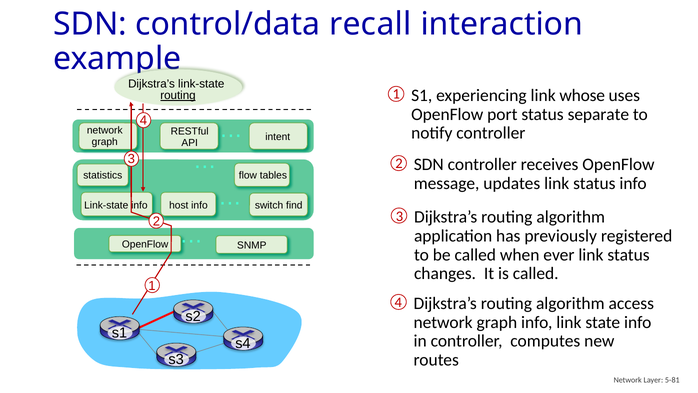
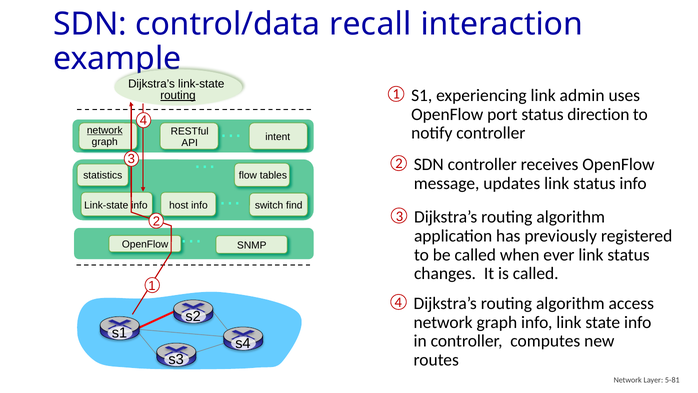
whose: whose -> admin
separate: separate -> direction
network at (105, 130) underline: none -> present
